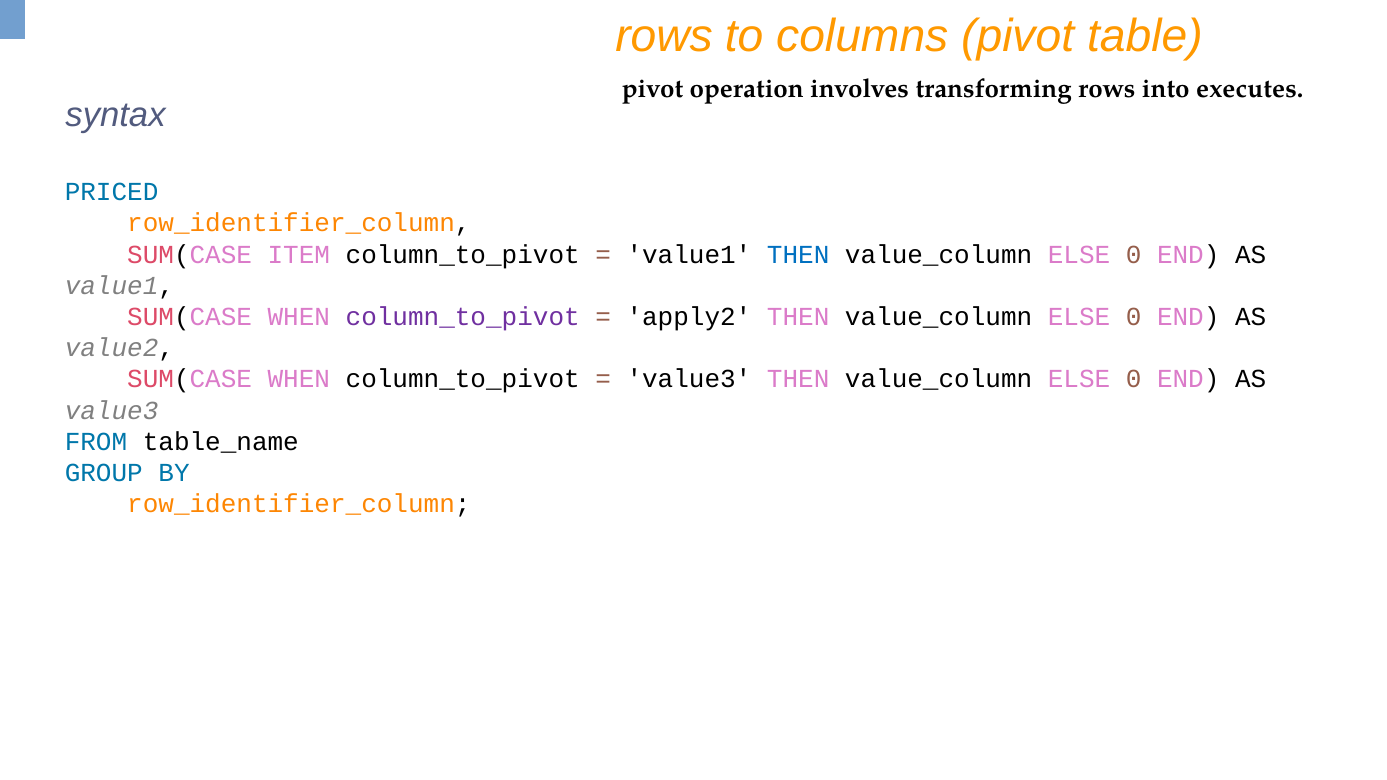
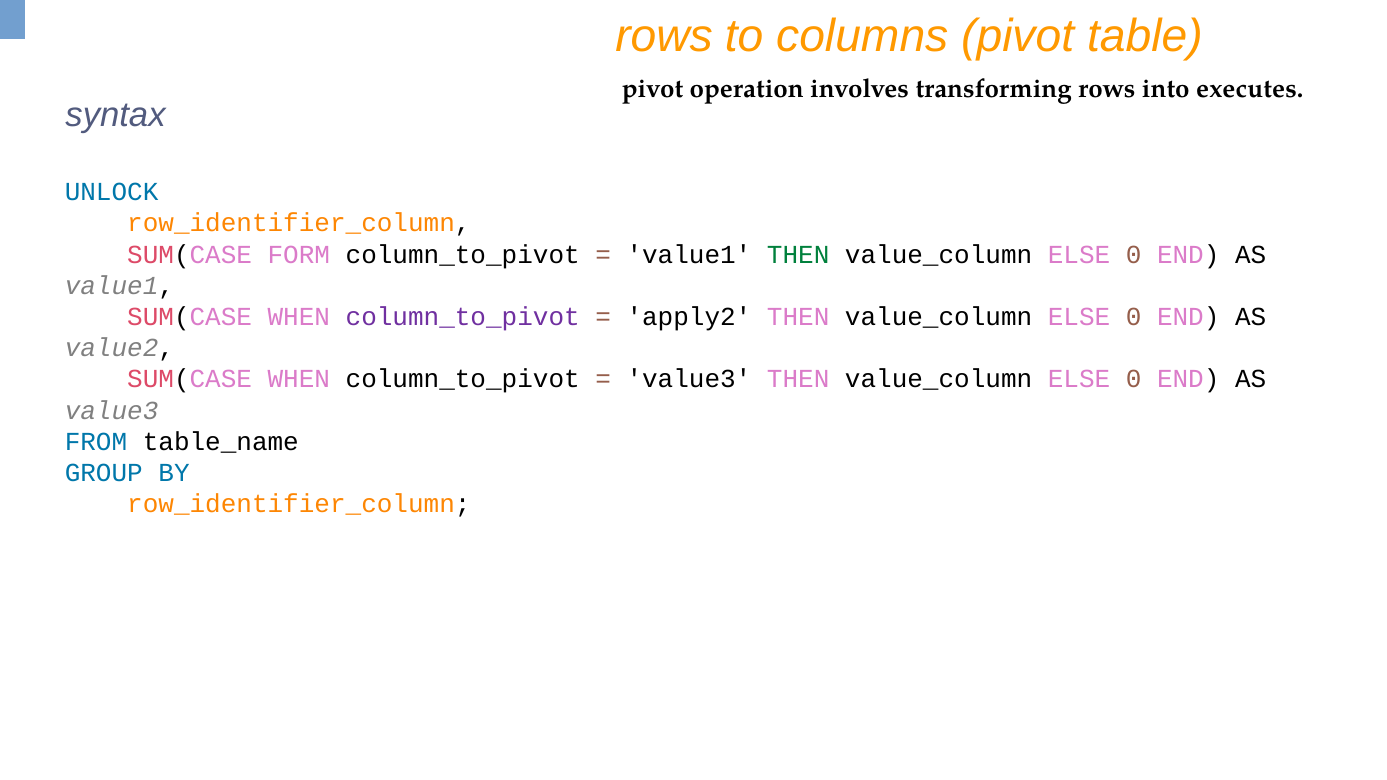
PRICED: PRICED -> UNLOCK
ITEM: ITEM -> FORM
THEN at (798, 255) colour: blue -> green
